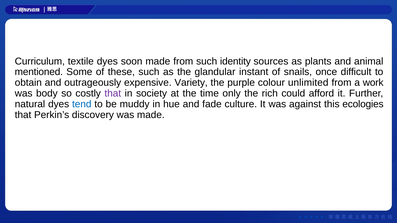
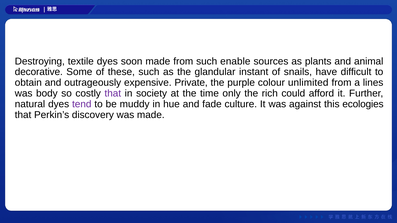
Curriculum: Curriculum -> Destroying
identity: identity -> enable
mentioned: mentioned -> decorative
once: once -> have
Variety: Variety -> Private
work: work -> lines
tend colour: blue -> purple
